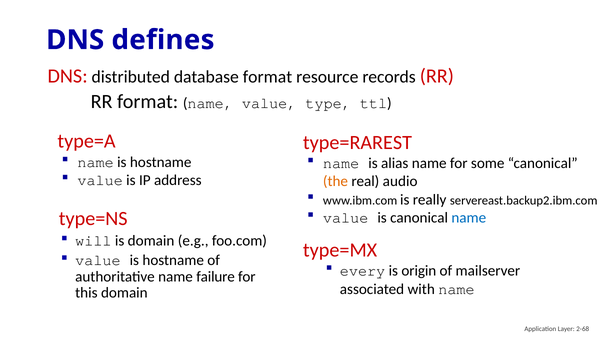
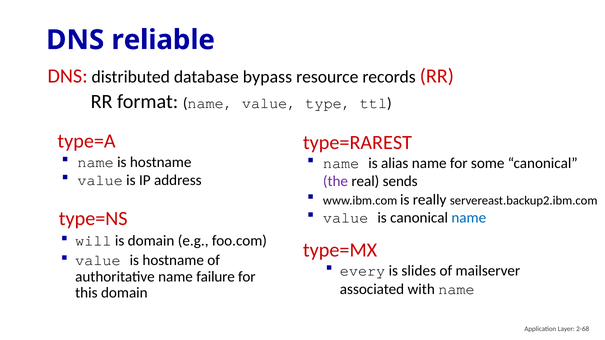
defines: defines -> reliable
database format: format -> bypass
the colour: orange -> purple
audio: audio -> sends
origin: origin -> slides
